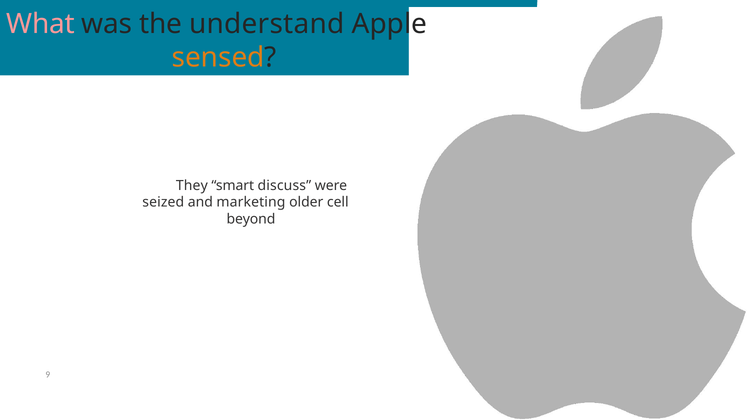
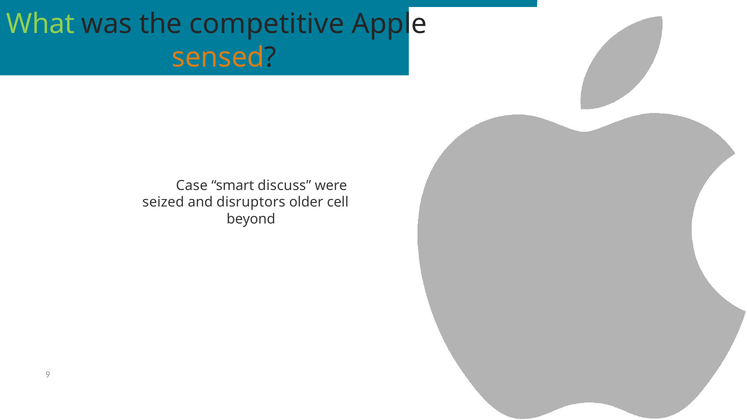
What colour: pink -> light green
understand: understand -> competitive
They: They -> Case
marketing: marketing -> disruptors
